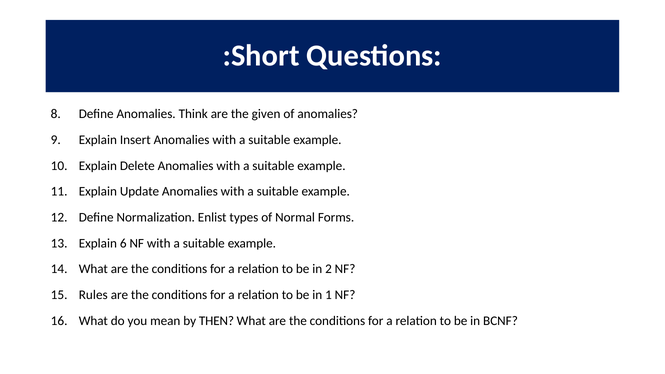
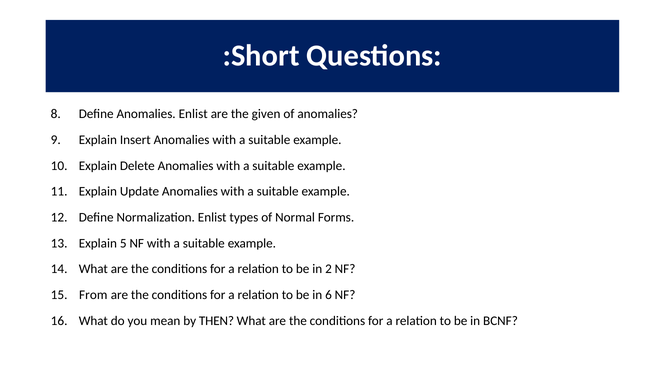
Anomalies Think: Think -> Enlist
6: 6 -> 5
Rules: Rules -> From
1: 1 -> 6
